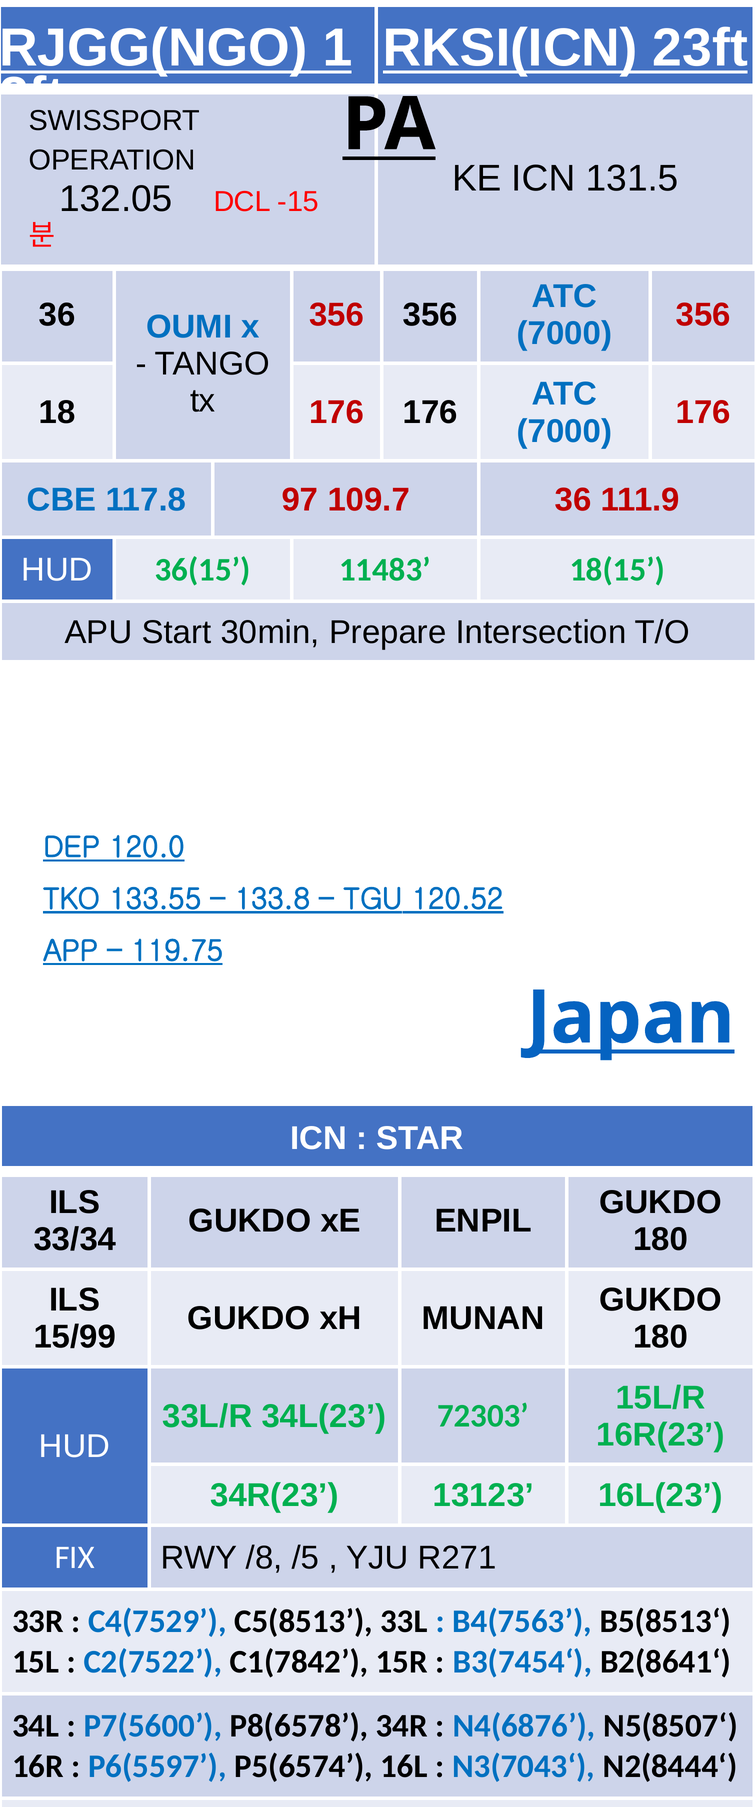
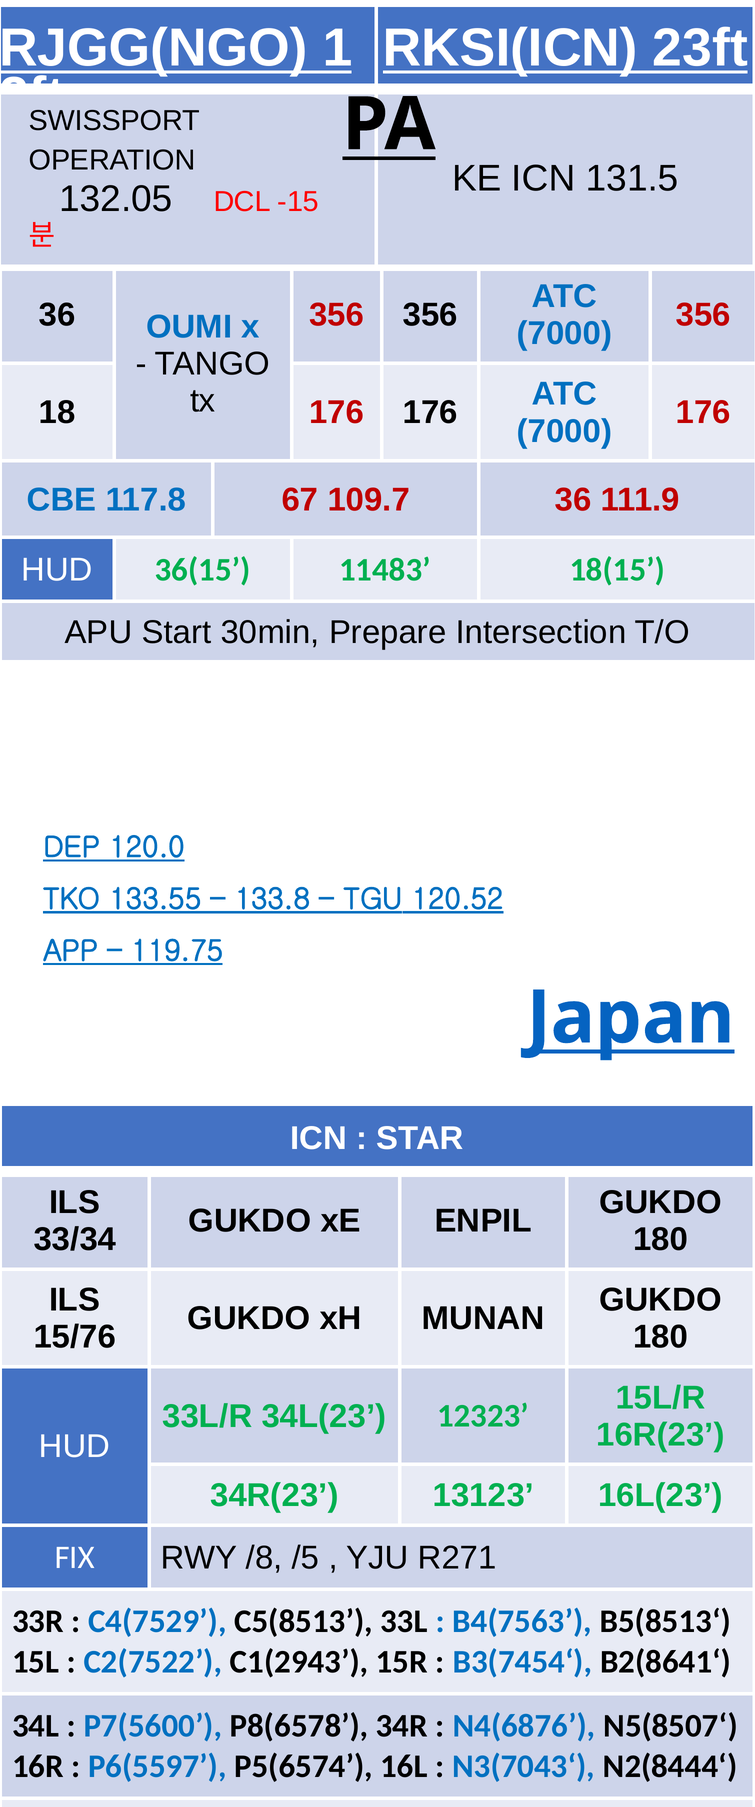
97: 97 -> 67
15/99: 15/99 -> 15/76
72303: 72303 -> 12323
C1(7842: C1(7842 -> C1(2943
